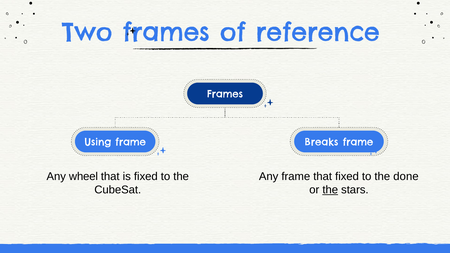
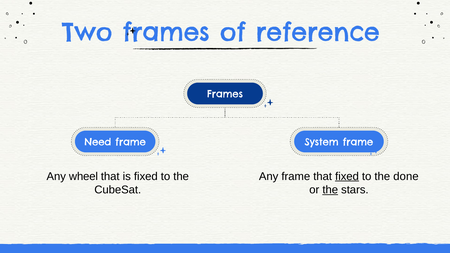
Using: Using -> Need
Breaks: Breaks -> System
fixed at (347, 176) underline: none -> present
